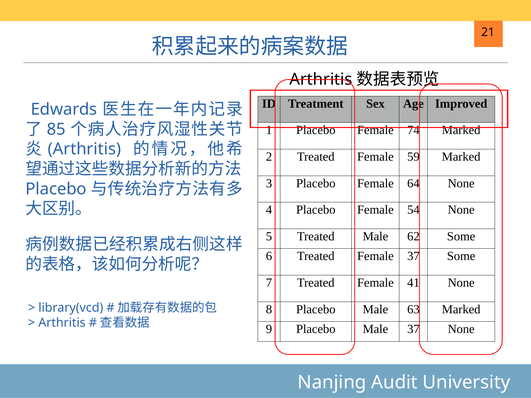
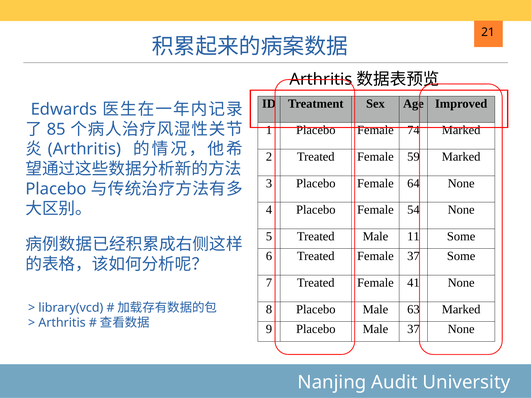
62: 62 -> 11
